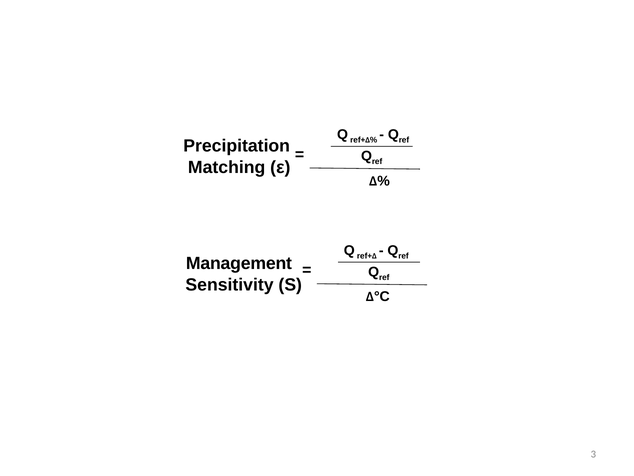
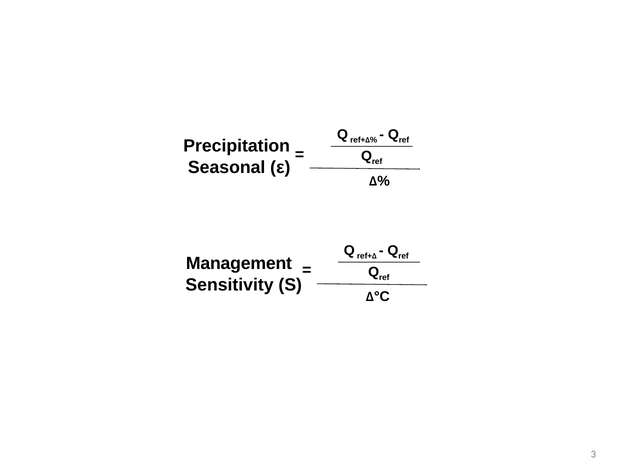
Matching: Matching -> Seasonal
